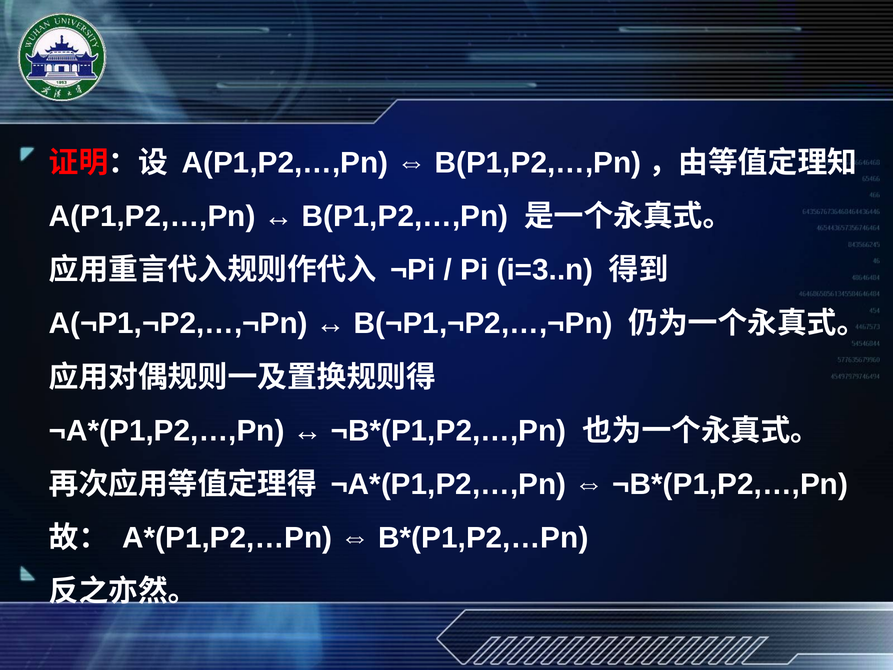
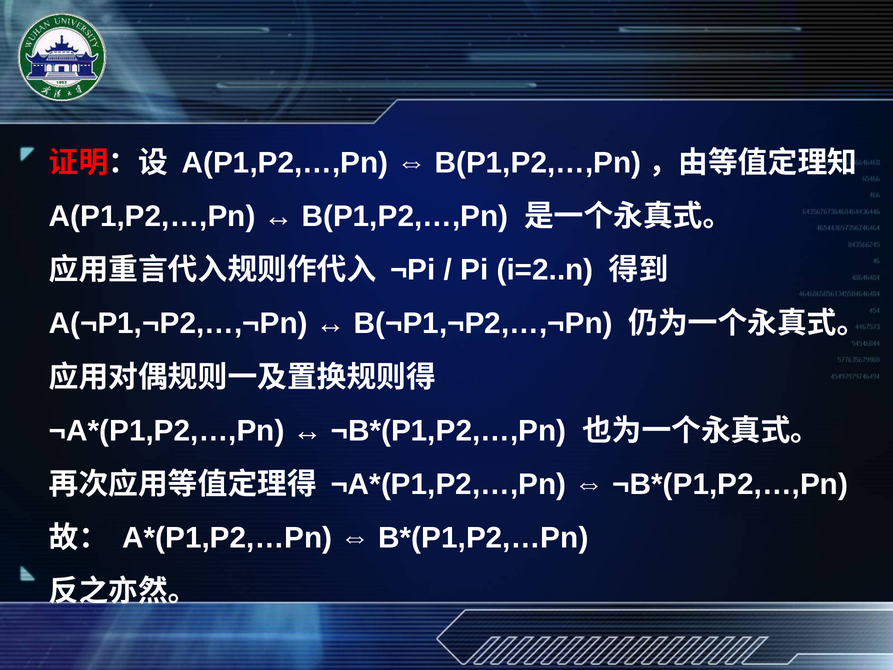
i=3..n: i=3..n -> i=2..n
